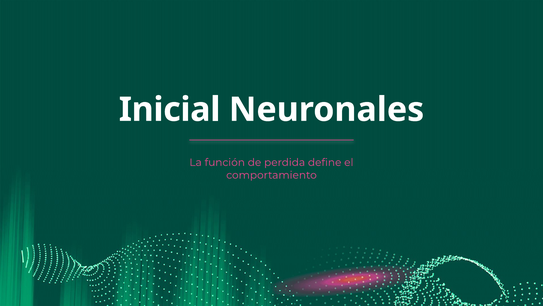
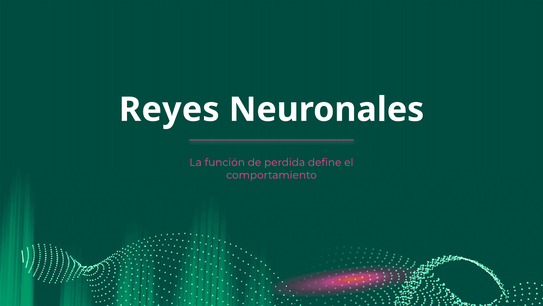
Inicial: Inicial -> Reyes
